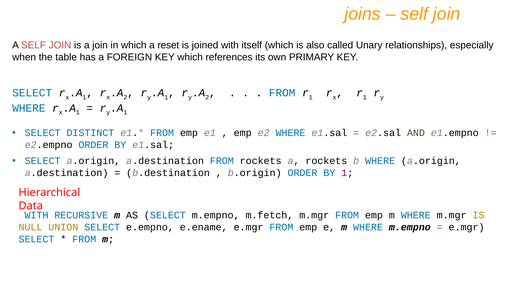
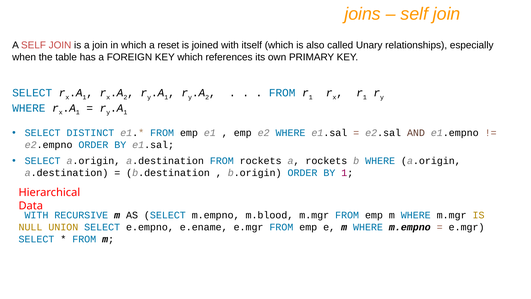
m.fetch: m.fetch -> m.blood
